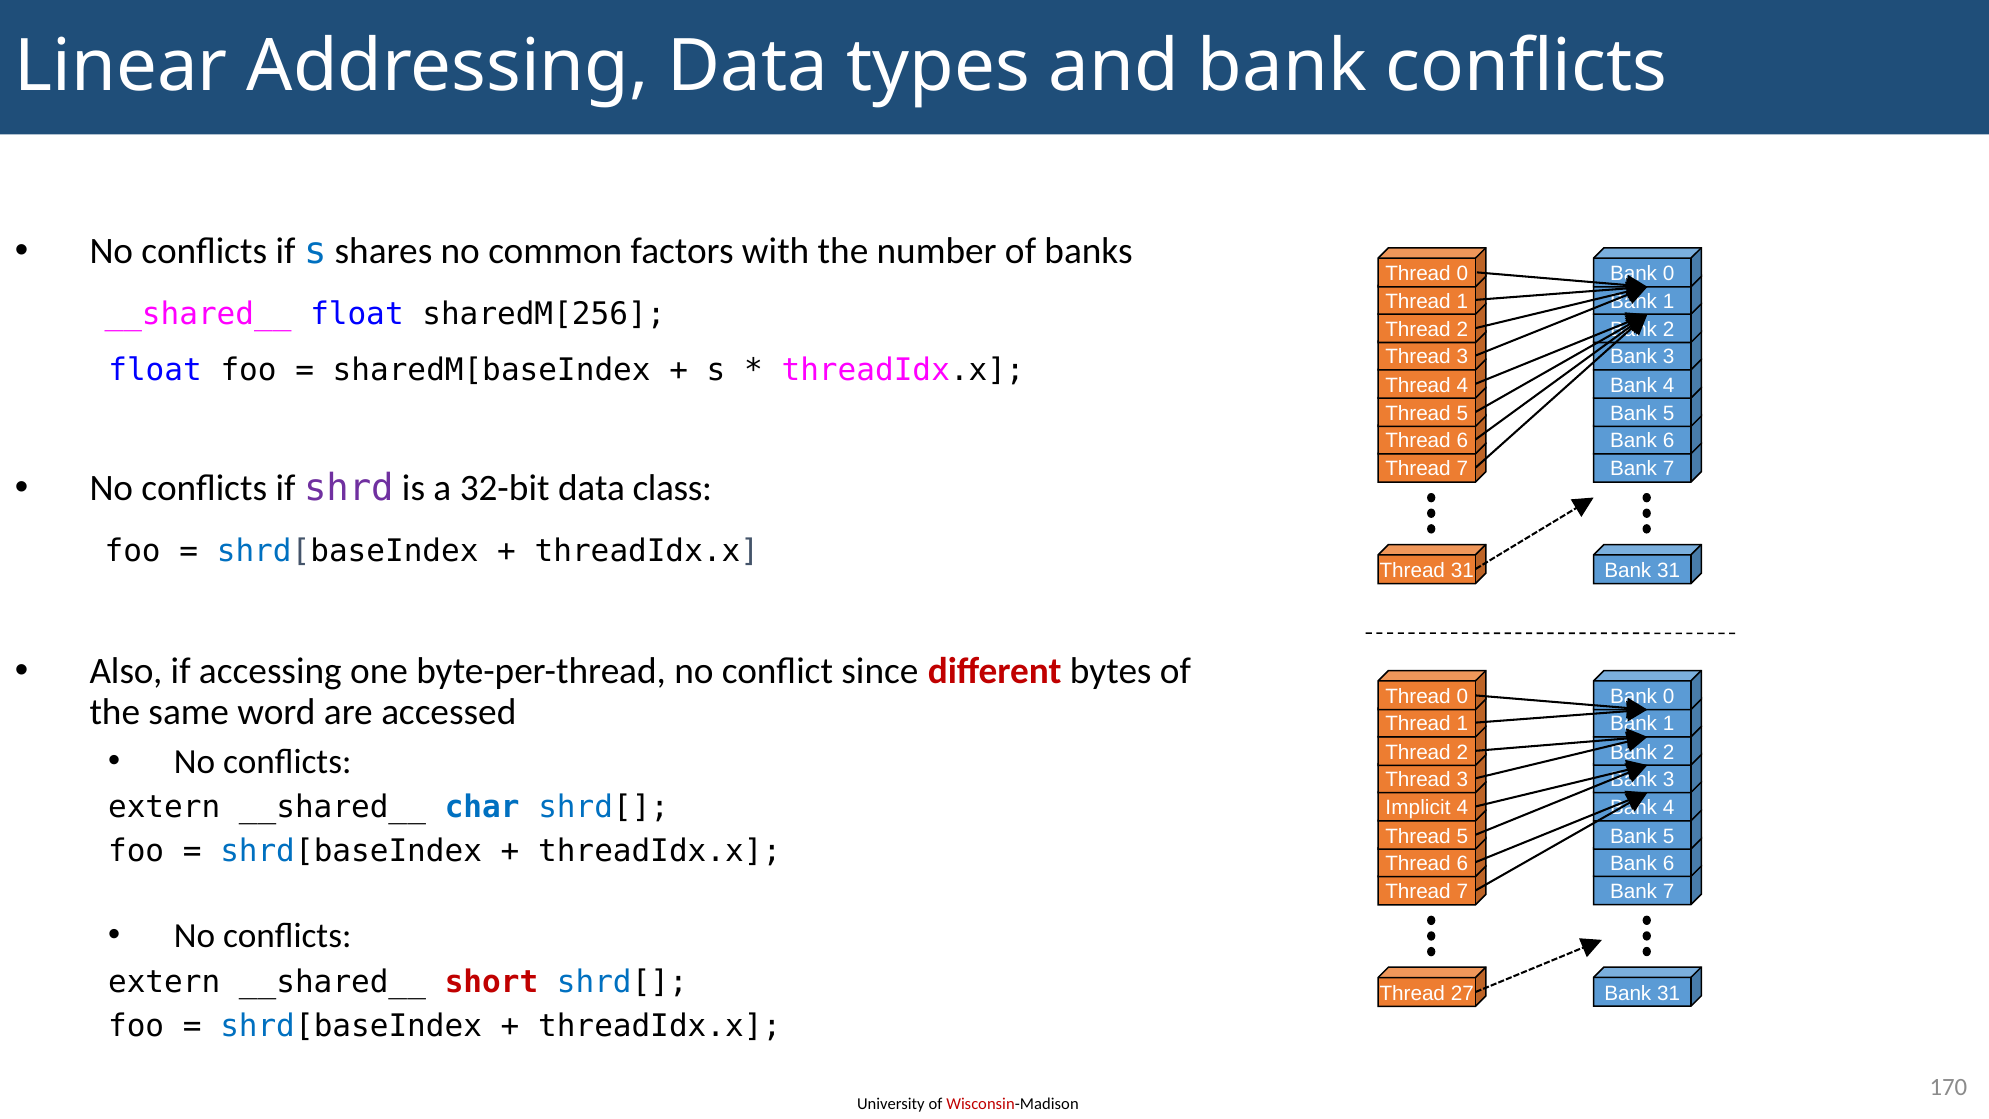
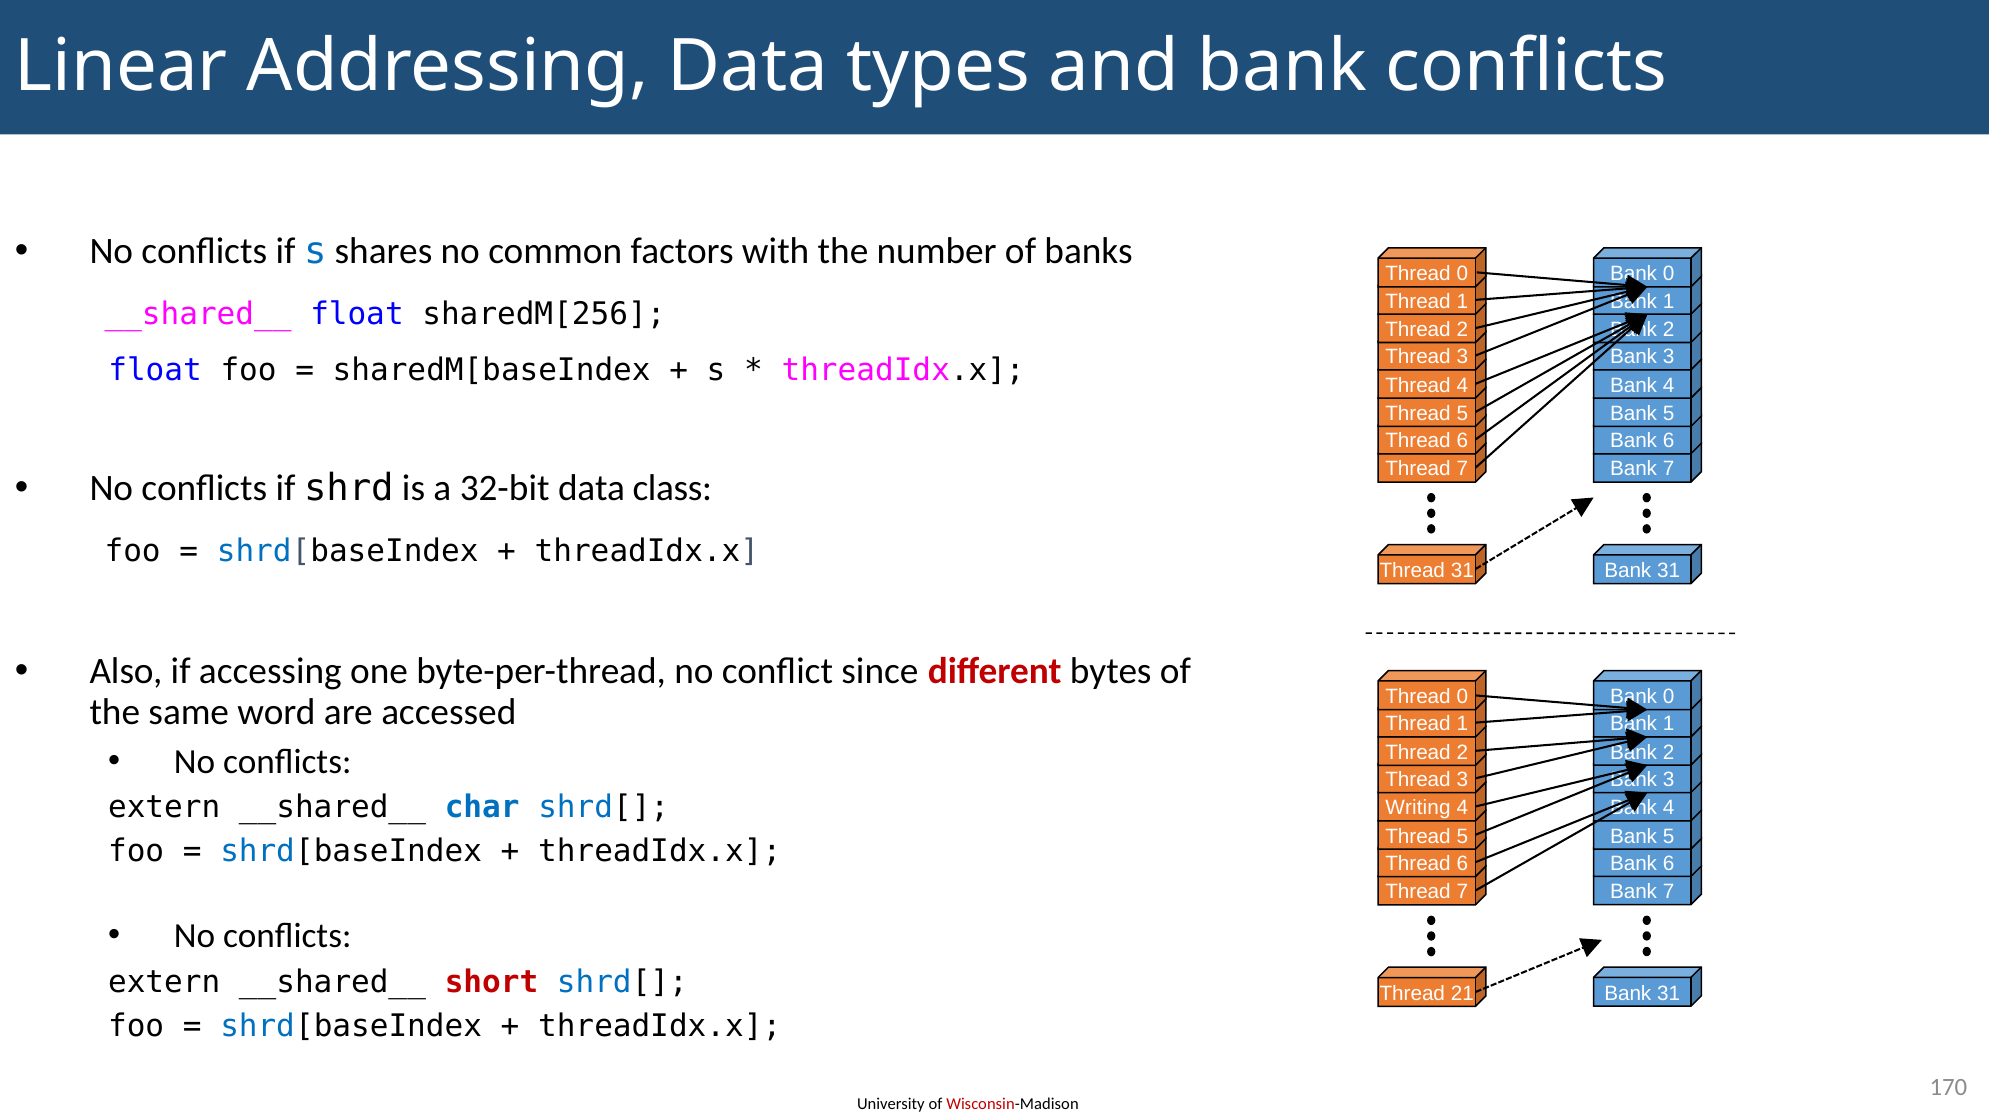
shrd colour: purple -> black
Implicit: Implicit -> Writing
27: 27 -> 21
